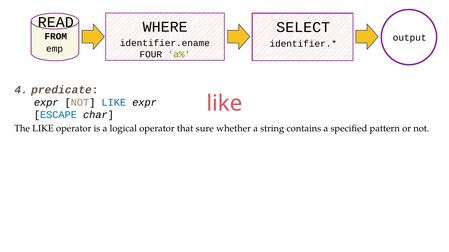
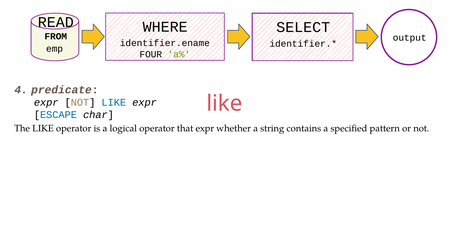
that sure: sure -> expr
